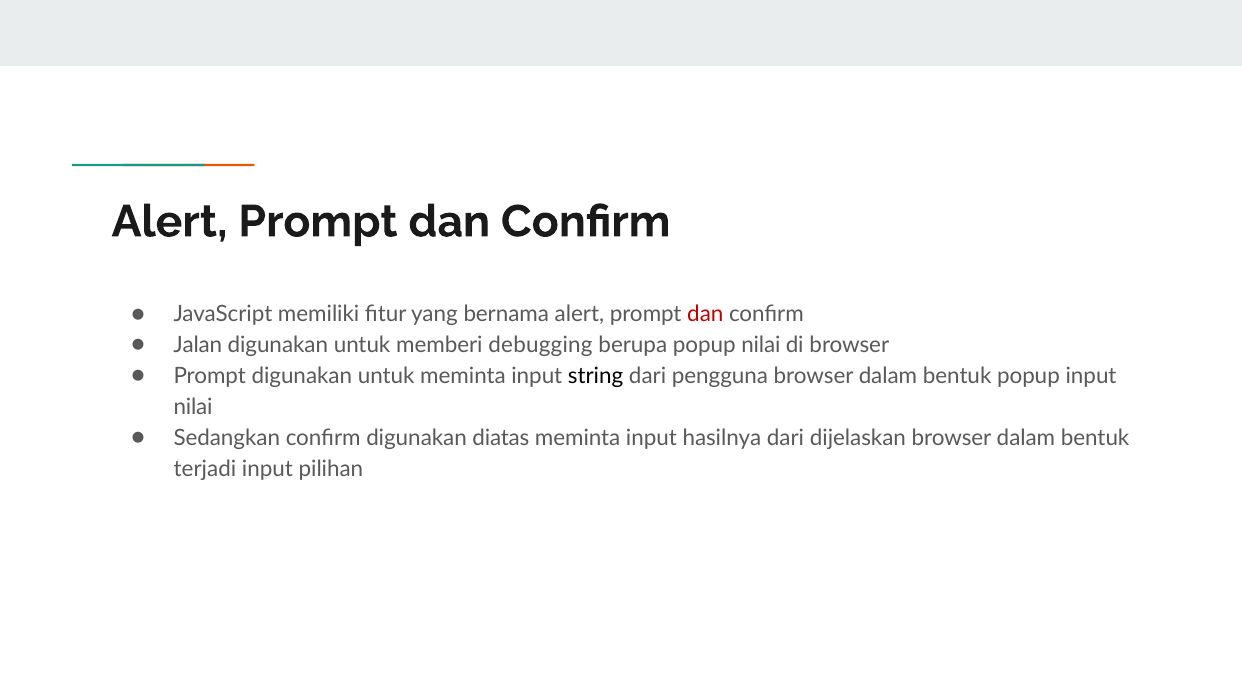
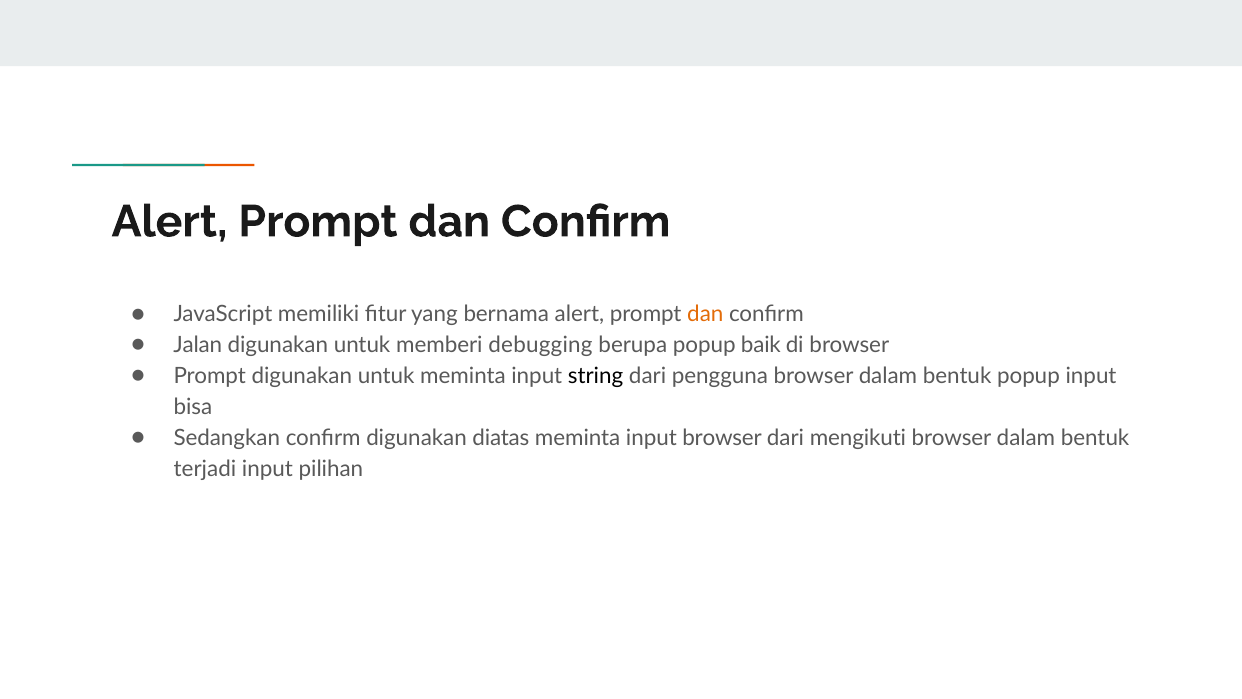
dan at (705, 314) colour: red -> orange
popup nilai: nilai -> baik
nilai at (193, 407): nilai -> bisa
input hasilnya: hasilnya -> browser
dijelaskan: dijelaskan -> mengikuti
